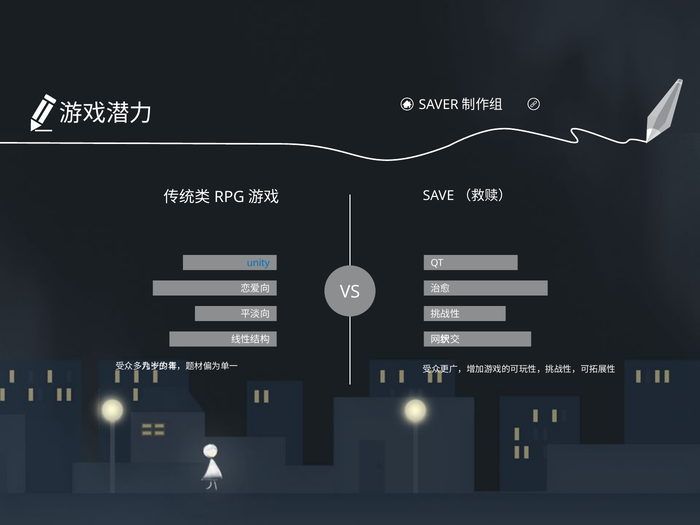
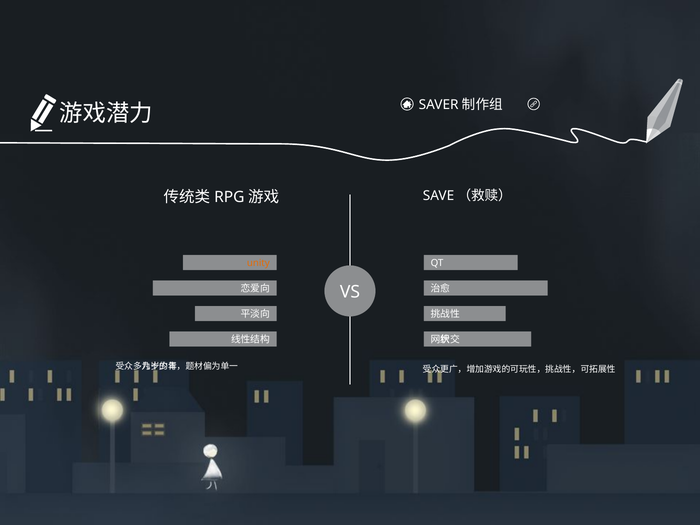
unity colour: blue -> orange
